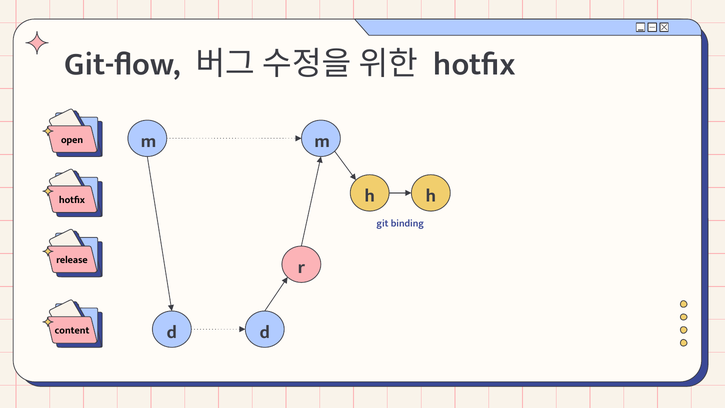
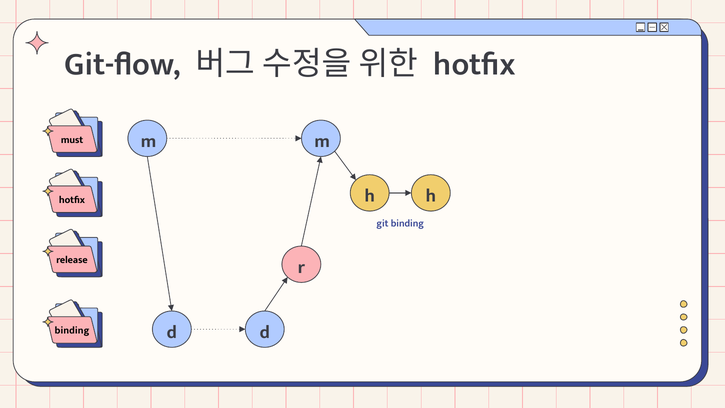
open: open -> must
content at (72, 330): content -> binding
